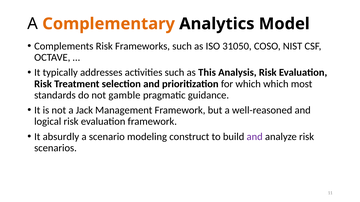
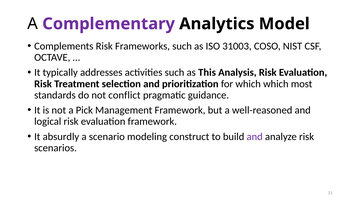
Complementary colour: orange -> purple
31050: 31050 -> 31003
gamble: gamble -> conflict
Jack: Jack -> Pick
